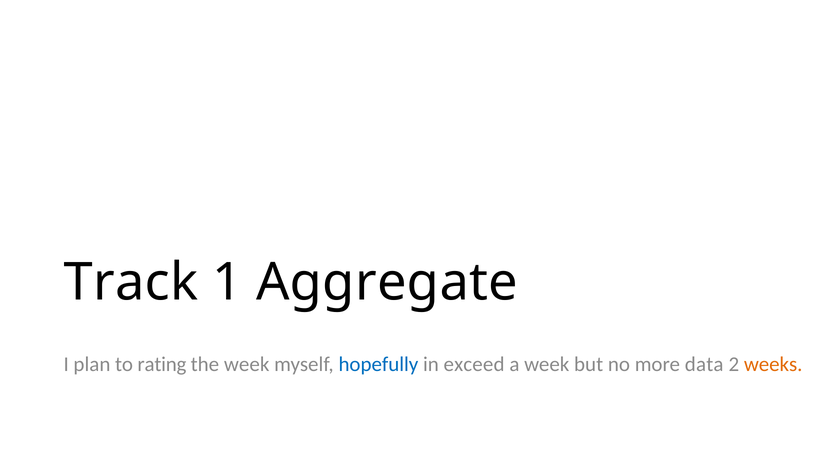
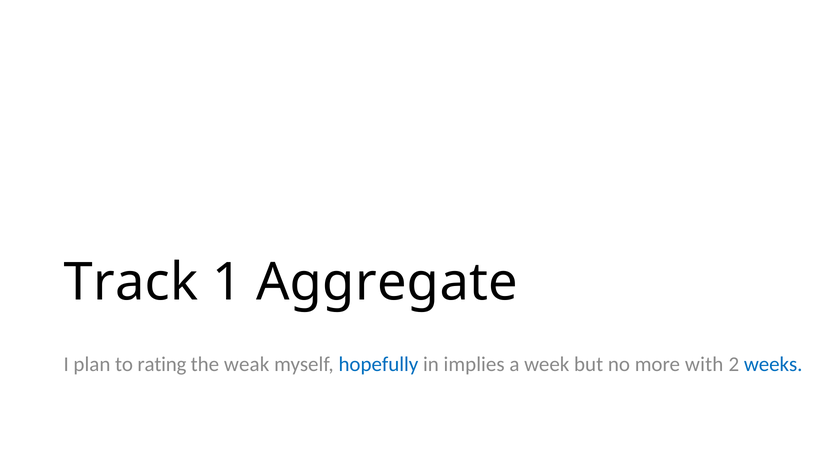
the week: week -> weak
exceed: exceed -> implies
data: data -> with
weeks colour: orange -> blue
